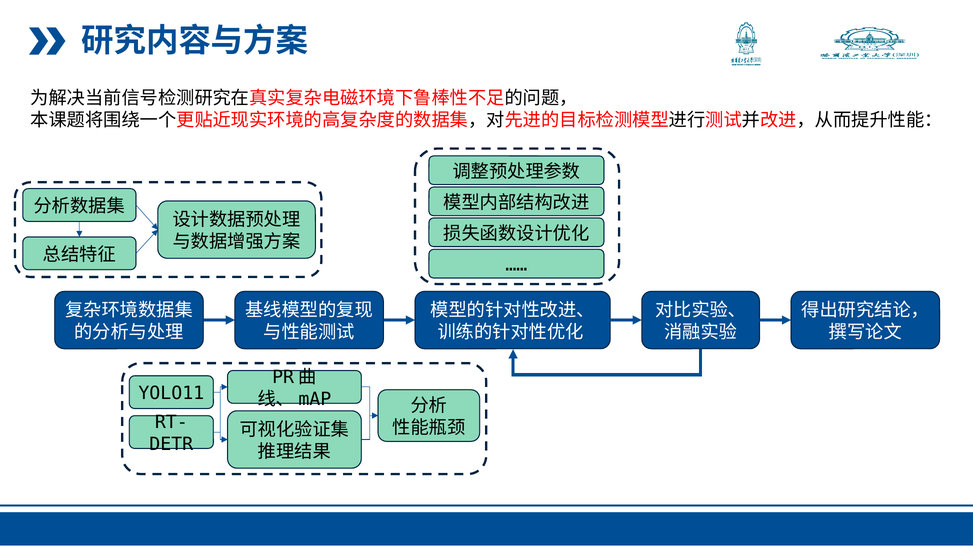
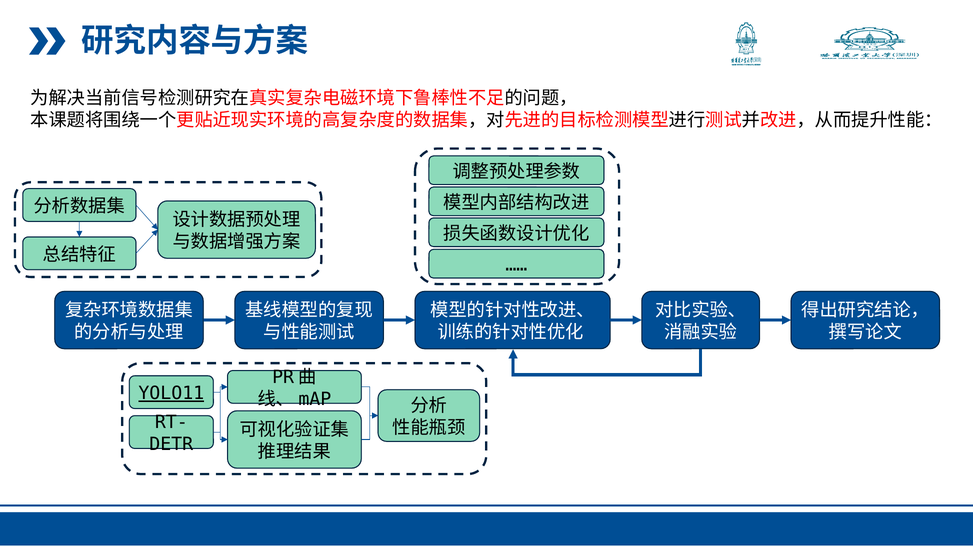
YOLO11 underline: none -> present
